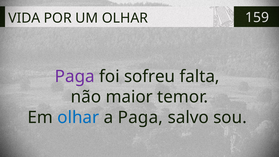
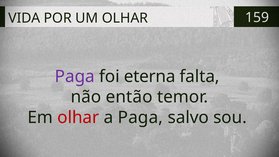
sofreu: sofreu -> eterna
maior: maior -> então
olhar at (78, 117) colour: blue -> red
